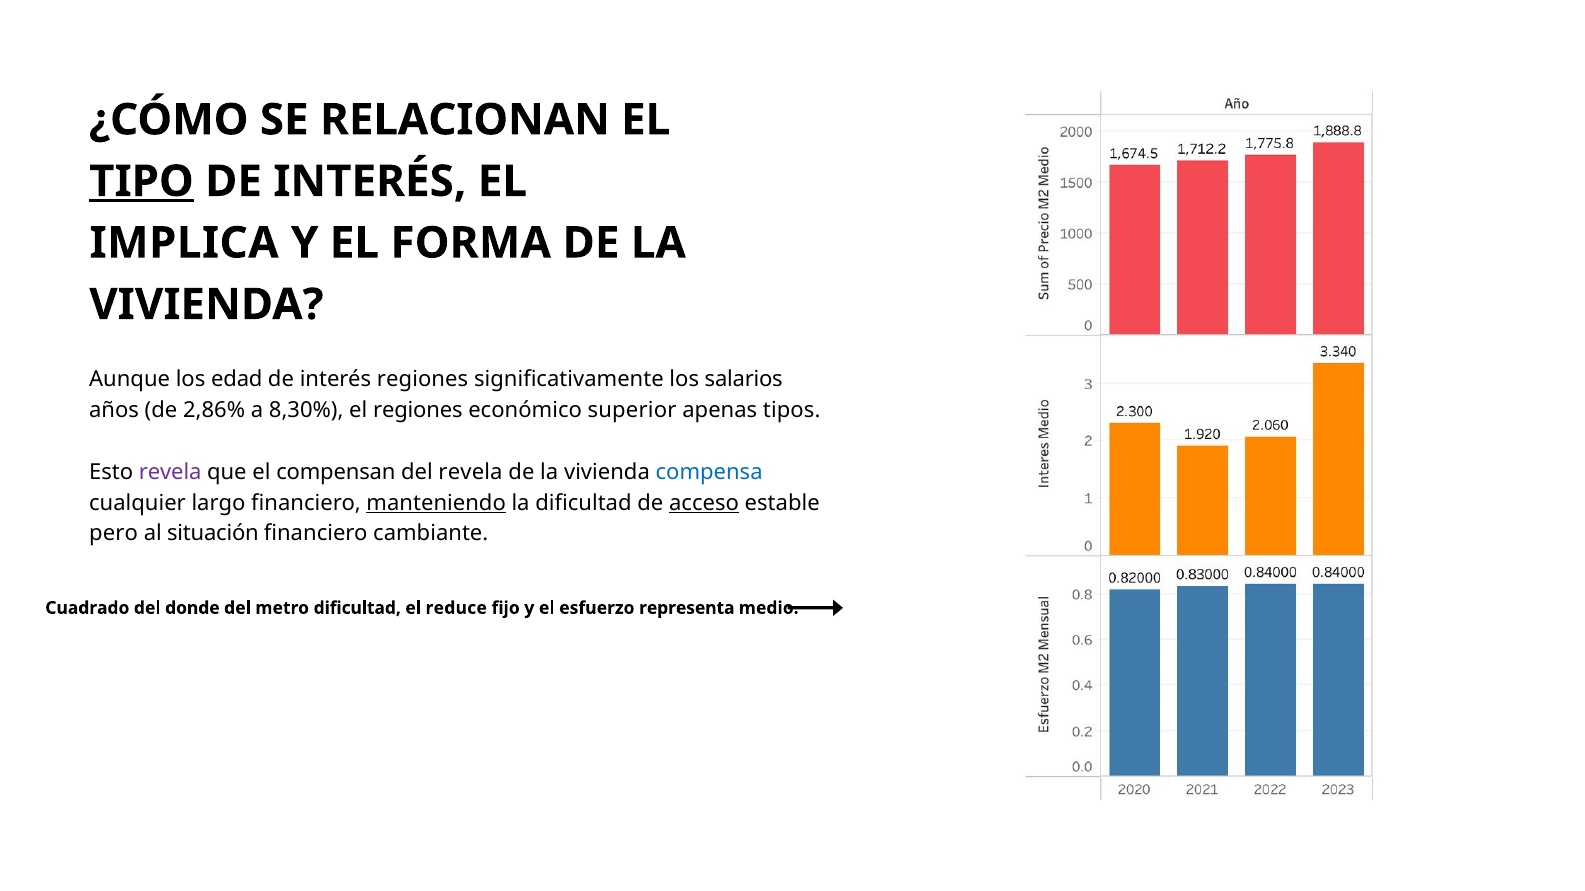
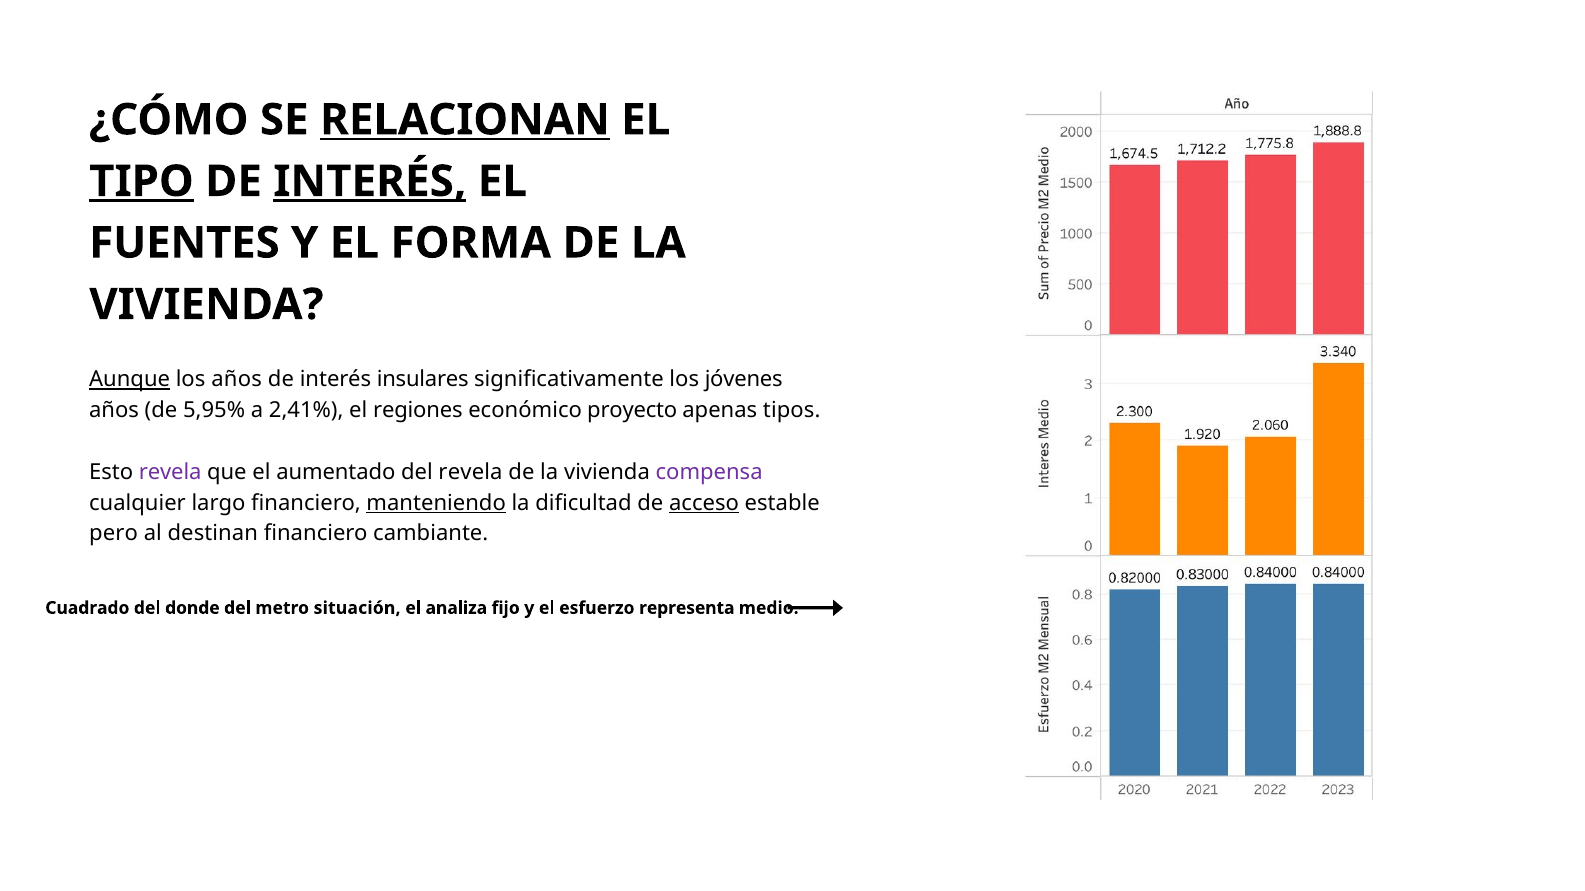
RELACIONAN underline: none -> present
INTERÉS at (370, 182) underline: none -> present
IMPLICA: IMPLICA -> FUENTES
Aunque underline: none -> present
los edad: edad -> años
interés regiones: regiones -> insulares
salarios: salarios -> jóvenes
2,86%: 2,86% -> 5,95%
8,30%: 8,30% -> 2,41%
superior: superior -> proyecto
compensan: compensan -> aumentado
compensa colour: blue -> purple
situación: situación -> destinan
metro dificultad: dificultad -> situación
reduce: reduce -> analiza
